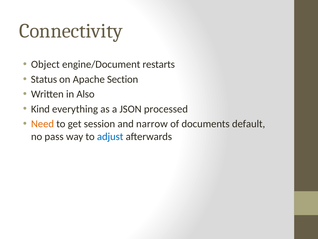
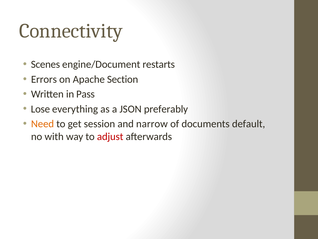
Object: Object -> Scenes
Status: Status -> Errors
Also: Also -> Pass
Kind: Kind -> Lose
processed: processed -> preferably
pass: pass -> with
adjust colour: blue -> red
